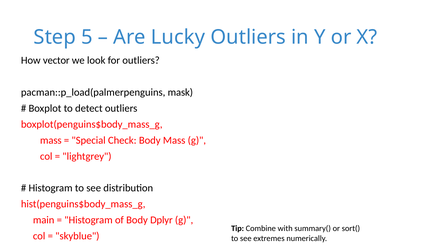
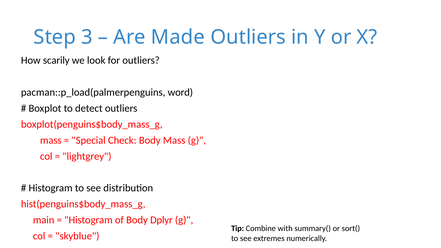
5: 5 -> 3
Lucky: Lucky -> Made
vector: vector -> scarily
mask: mask -> word
